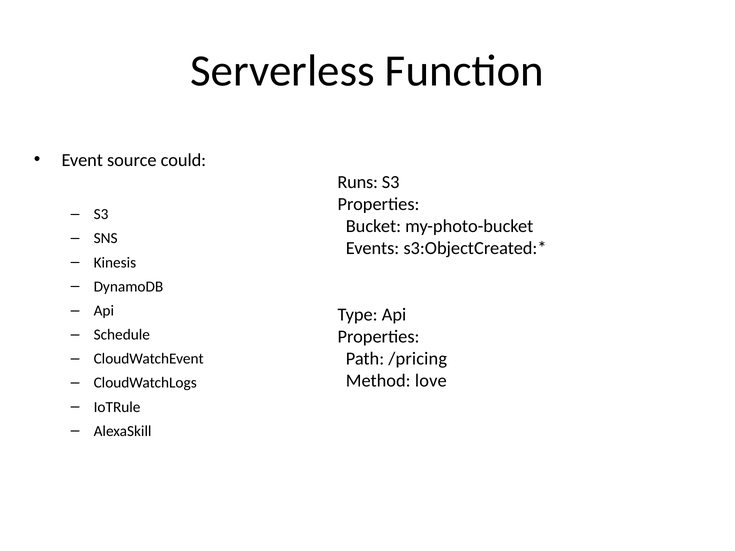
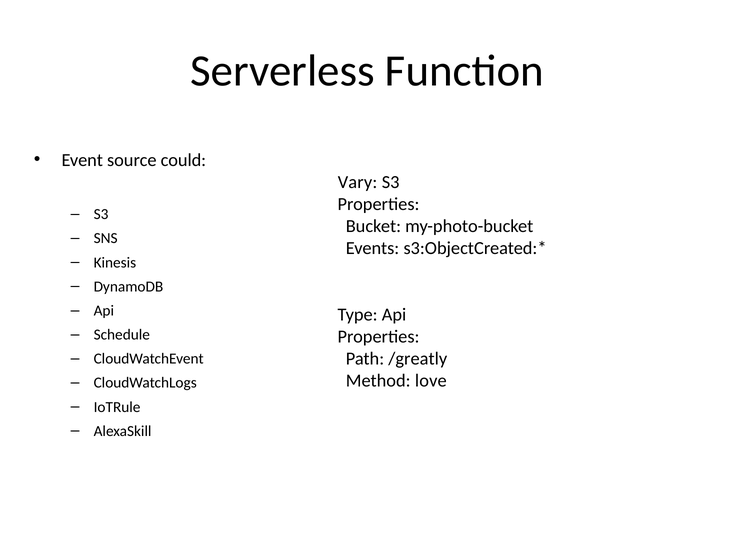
Runs: Runs -> Vary
/pricing: /pricing -> /greatly
